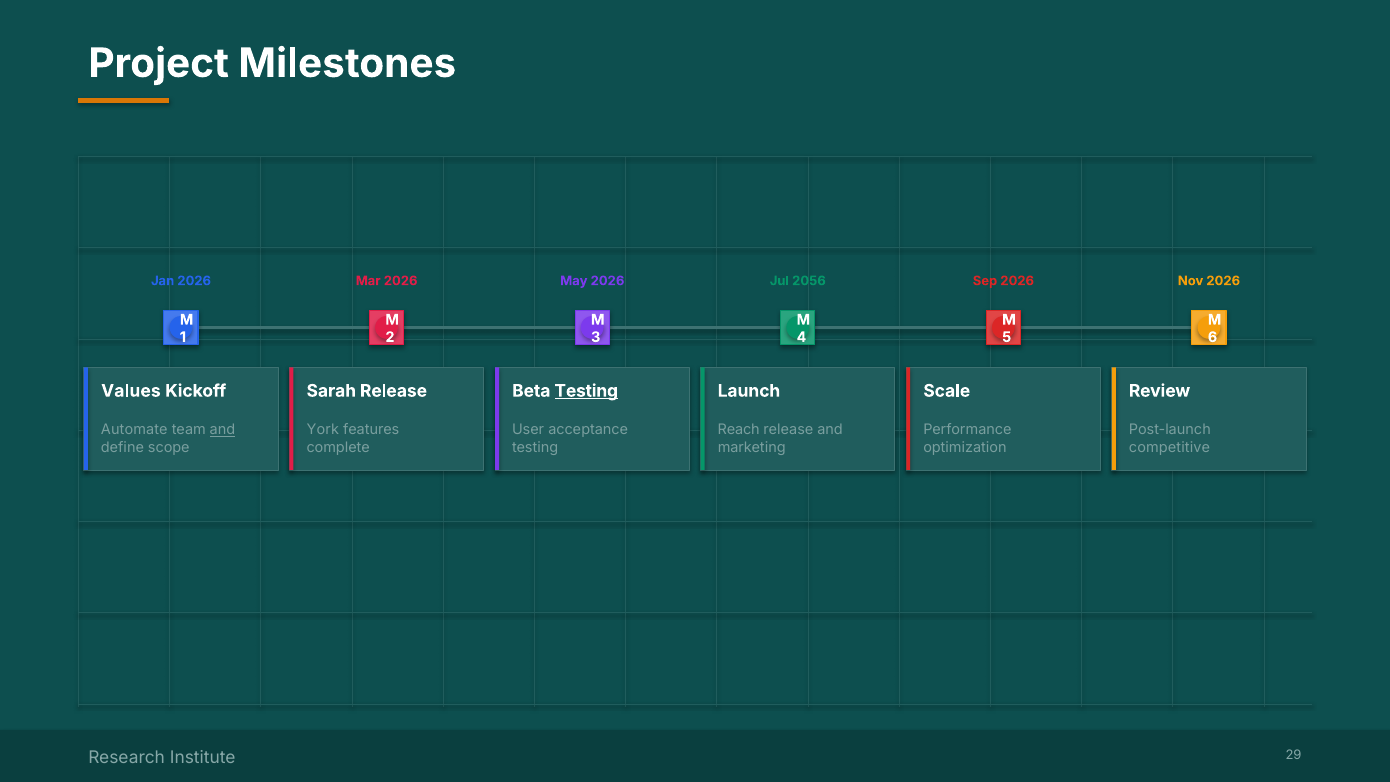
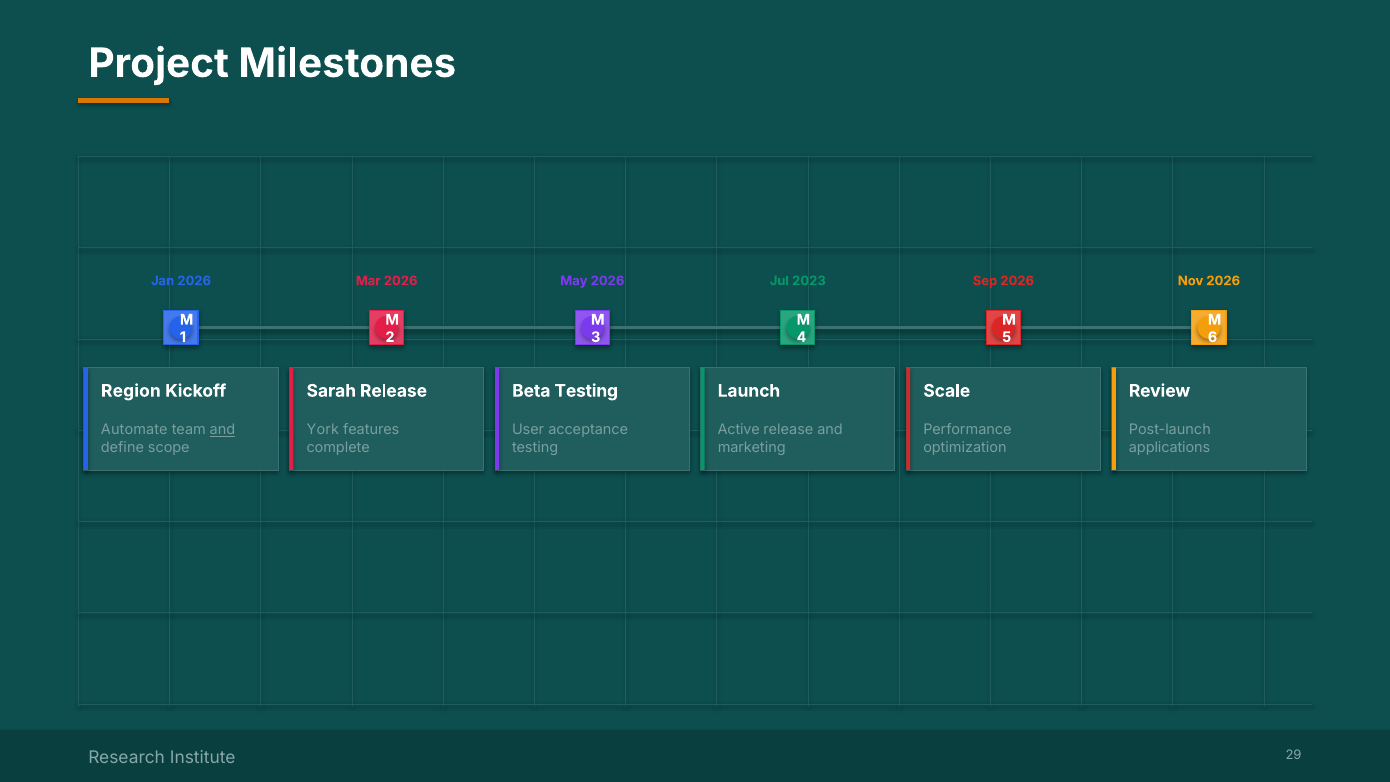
2056: 2056 -> 2023
Values: Values -> Region
Testing at (586, 391) underline: present -> none
Reach: Reach -> Active
competitive: competitive -> applications
